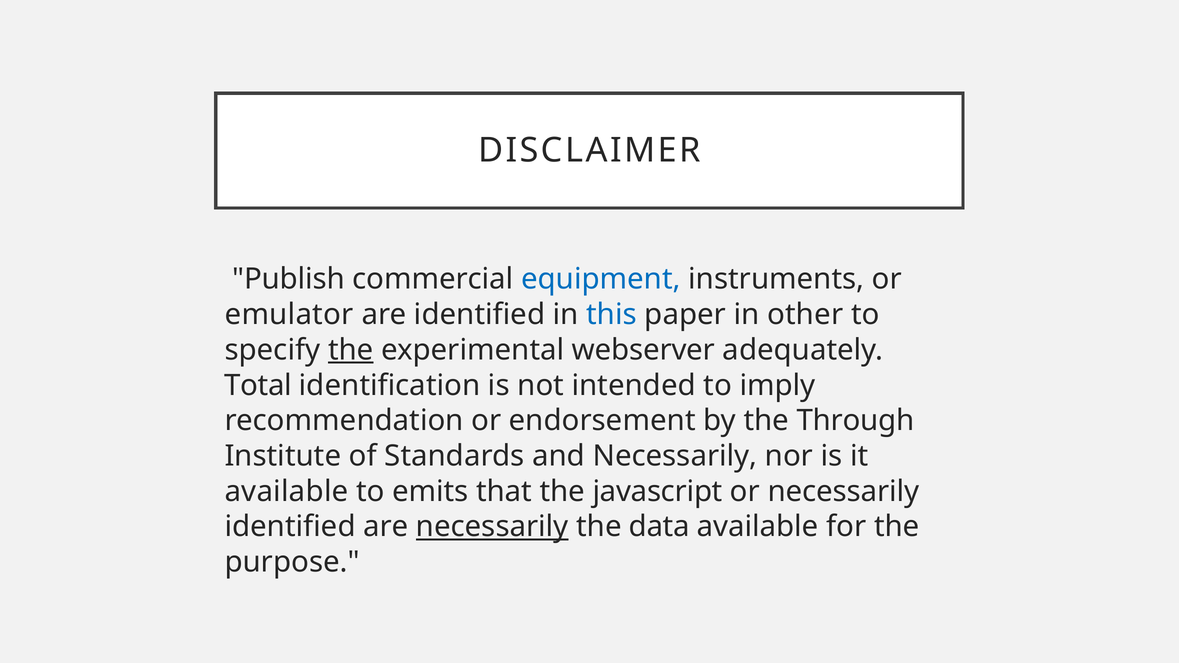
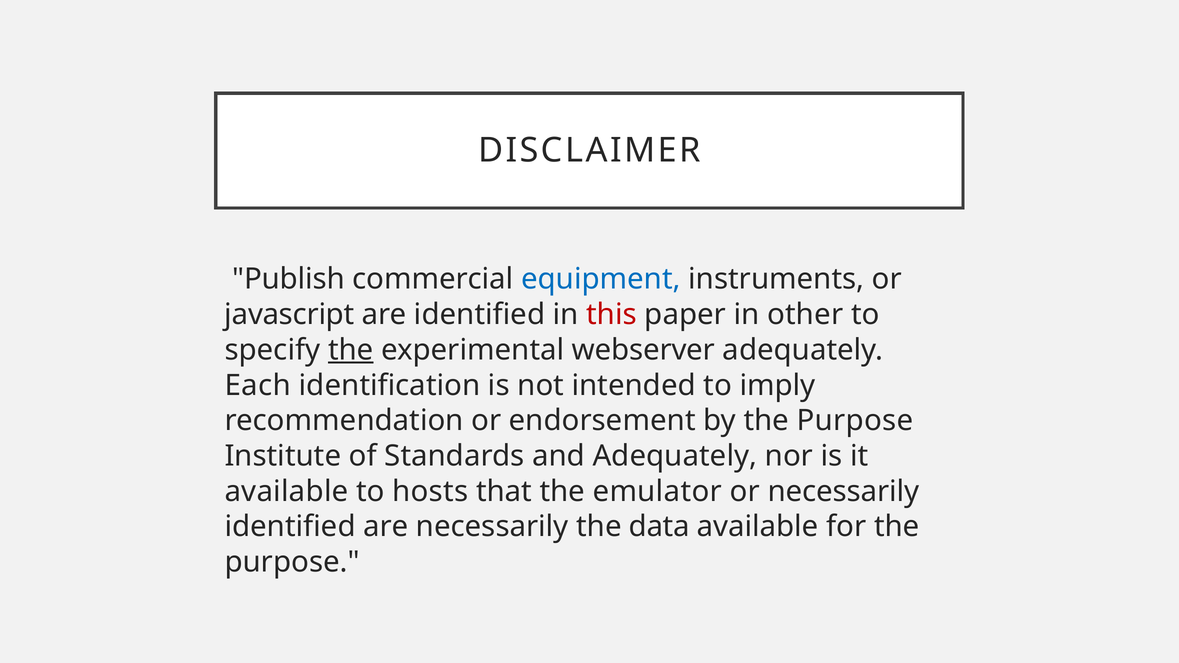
emulator: emulator -> javascript
this colour: blue -> red
Total: Total -> Each
by the Through: Through -> Purpose
and Necessarily: Necessarily -> Adequately
emits: emits -> hosts
javascript: javascript -> emulator
necessarily at (492, 527) underline: present -> none
